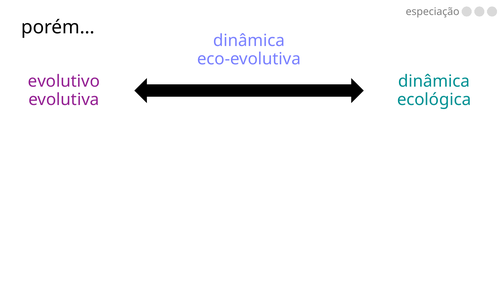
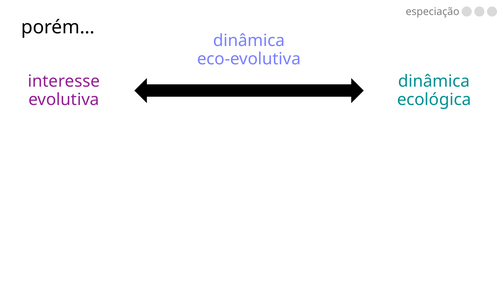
evolutivo: evolutivo -> interesse
